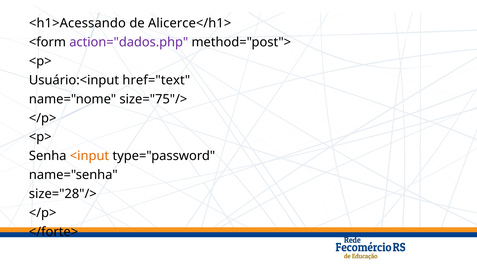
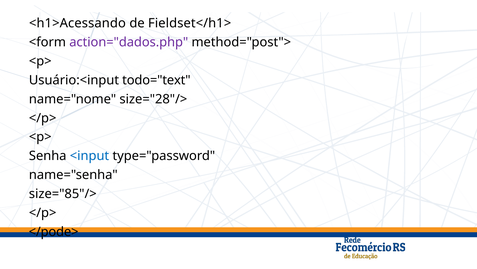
Alicerce</h1>: Alicerce</h1> -> Fieldset</h1>
href="text: href="text -> todo="text
size="75"/>: size="75"/> -> size="28"/>
<input colour: orange -> blue
size="28"/>: size="28"/> -> size="85"/>
</forte>: </forte> -> </pode>
